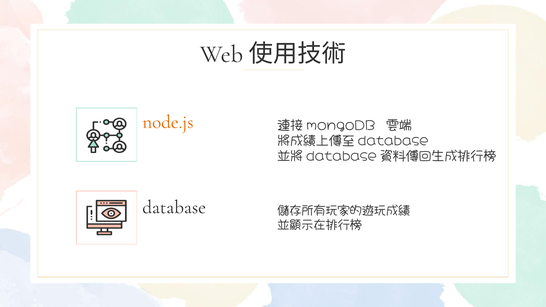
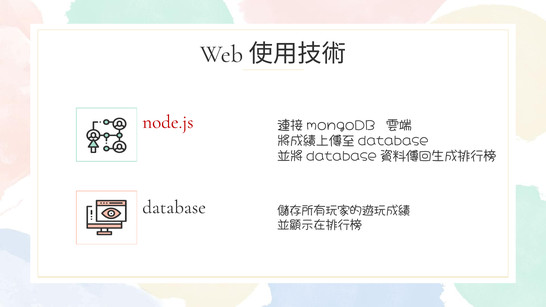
node.js colour: orange -> red
